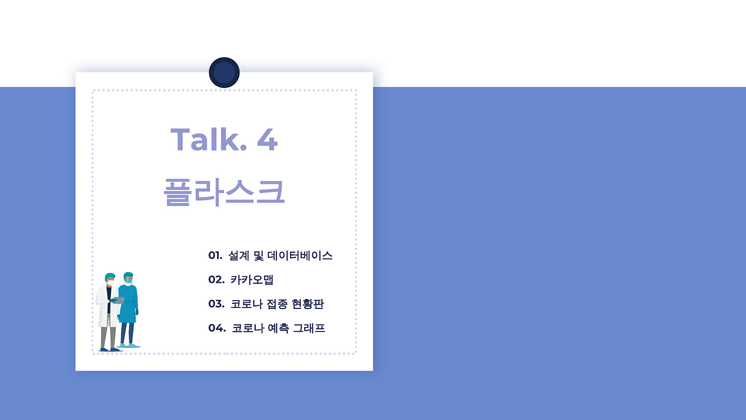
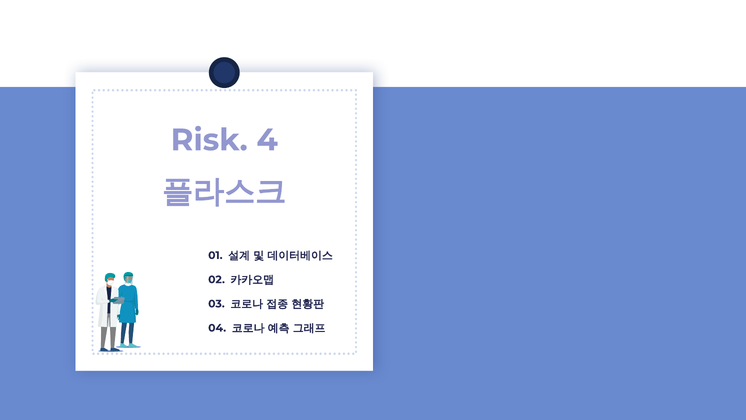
Talk: Talk -> Risk
